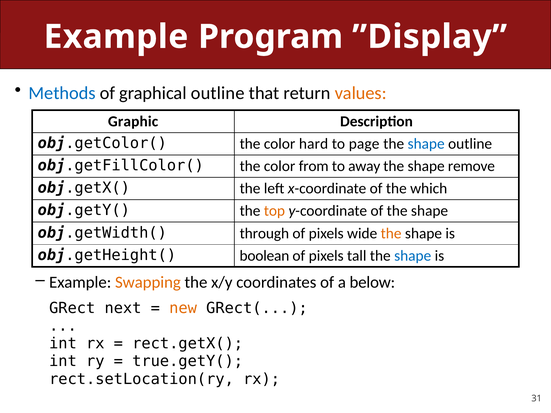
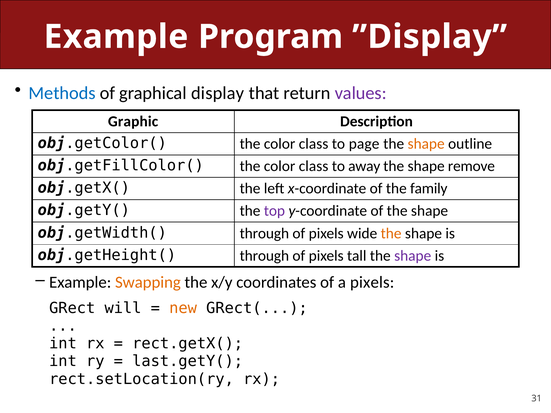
graphical outline: outline -> display
values colour: orange -> purple
obj.getColor( the color hard: hard -> class
shape at (426, 144) colour: blue -> orange
obj.getFillColor( the color from: from -> class
which: which -> family
top colour: orange -> purple
obj.getHeight( boolean: boolean -> through
shape at (413, 256) colour: blue -> purple
a below: below -> pixels
next: next -> will
true.getY(: true.getY( -> last.getY(
